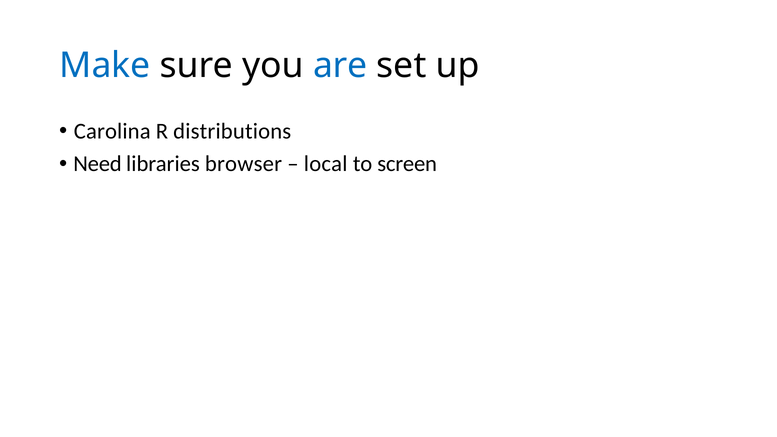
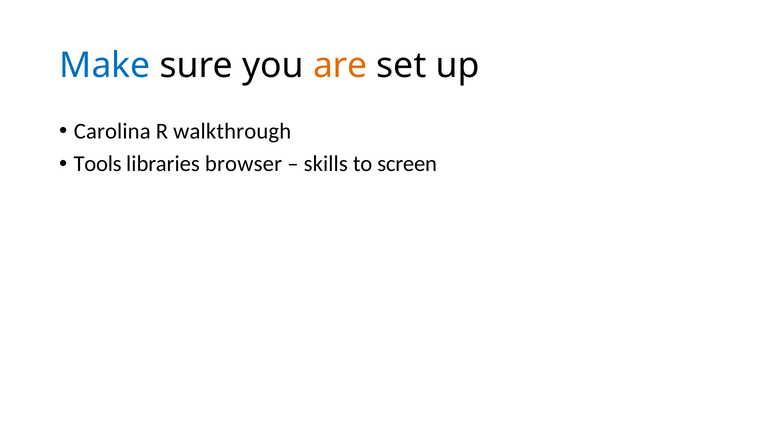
are colour: blue -> orange
distributions: distributions -> walkthrough
Need: Need -> Tools
local: local -> skills
